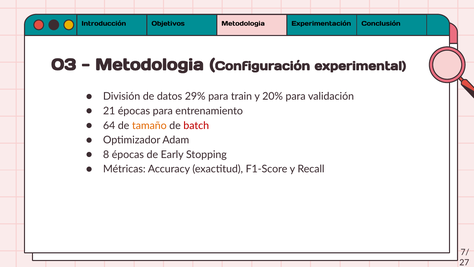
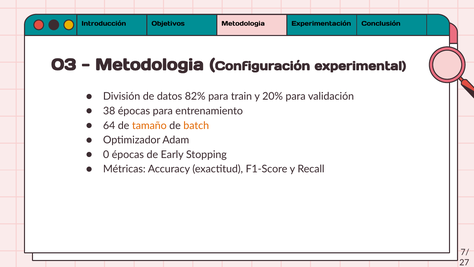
29%: 29% -> 82%
21: 21 -> 38
batch colour: red -> orange
8: 8 -> 0
